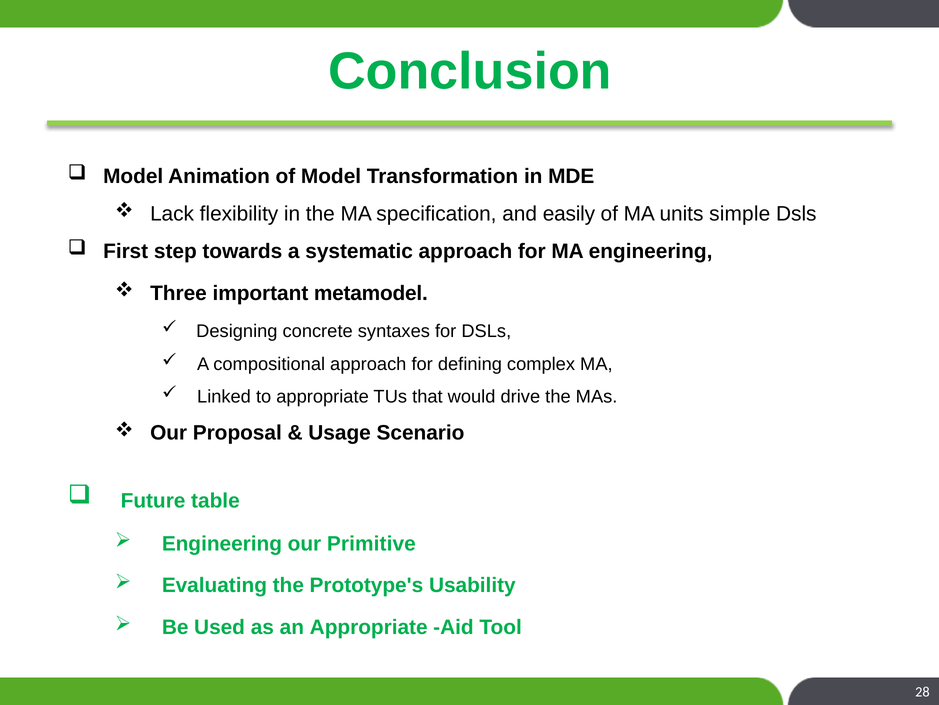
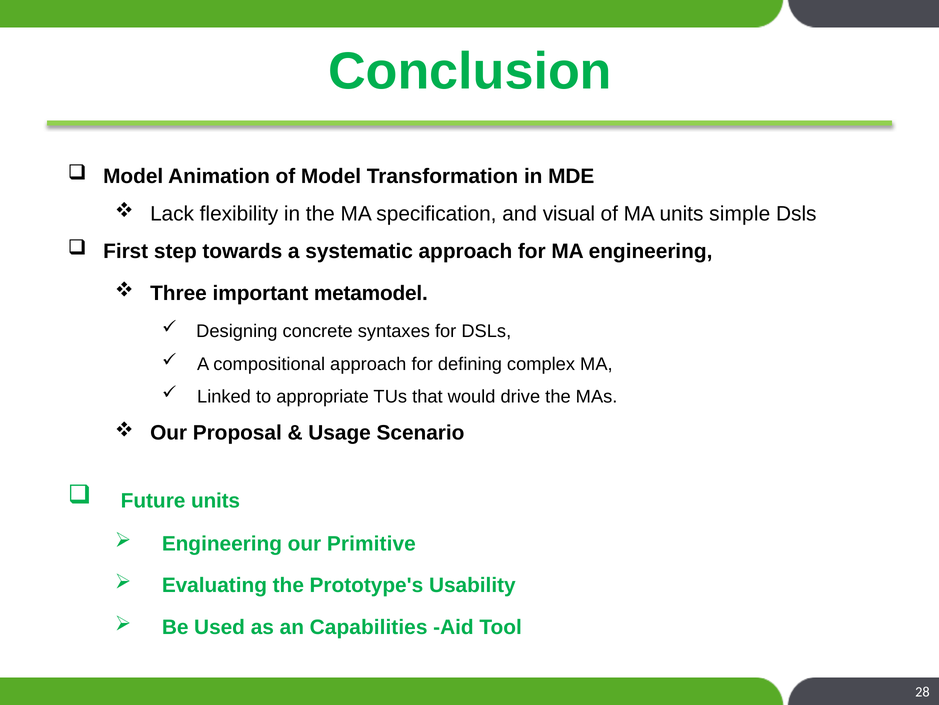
easily: easily -> visual
Future table: table -> units
an Appropriate: Appropriate -> Capabilities
